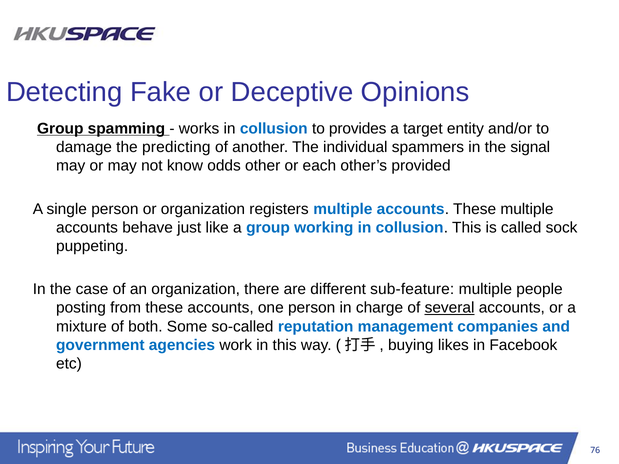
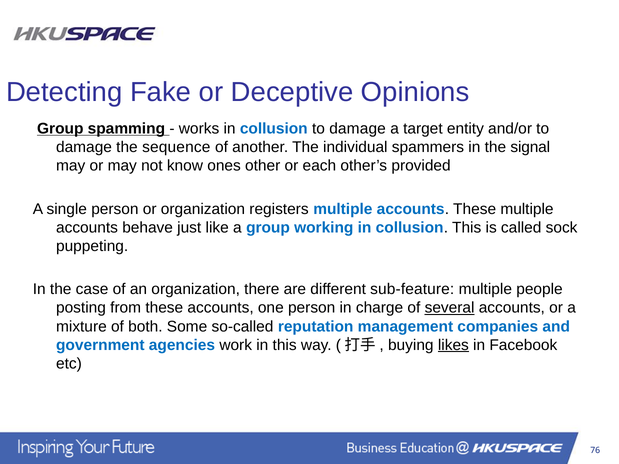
collusion to provides: provides -> damage
predicting: predicting -> sequence
odds: odds -> ones
likes underline: none -> present
